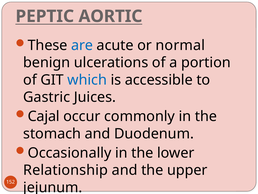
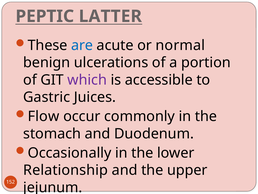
AORTIC: AORTIC -> LATTER
which colour: blue -> purple
Cajal: Cajal -> Flow
